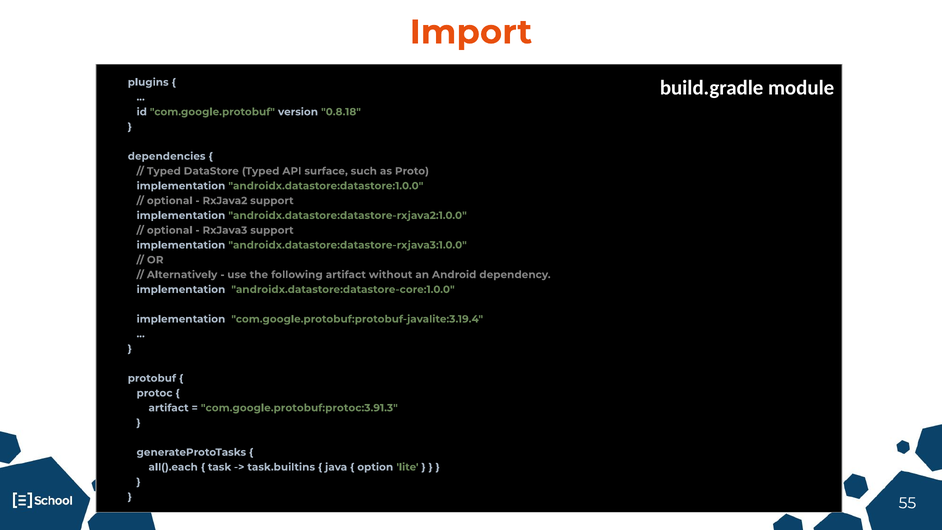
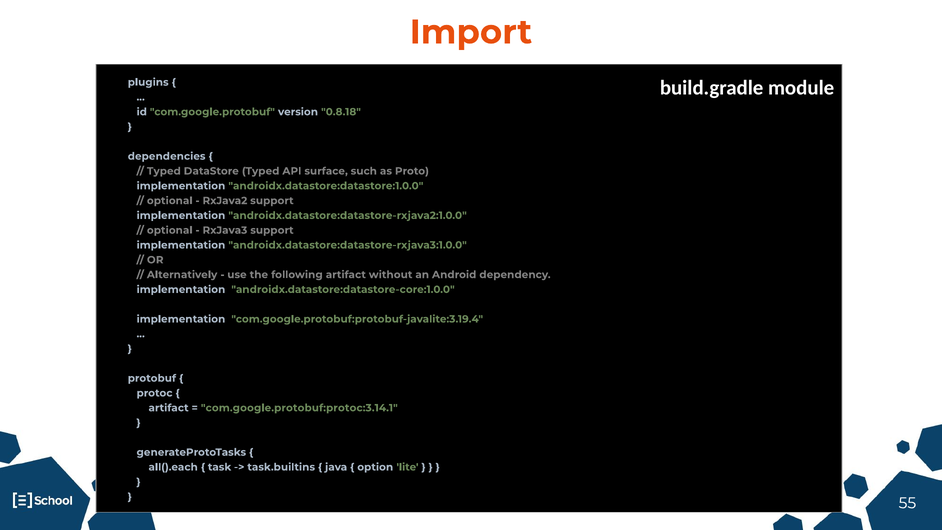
com.google.protobuf:protoc:3.91.3: com.google.protobuf:protoc:3.91.3 -> com.google.protobuf:protoc:3.14.1
